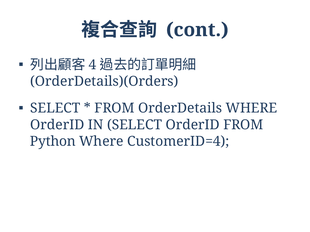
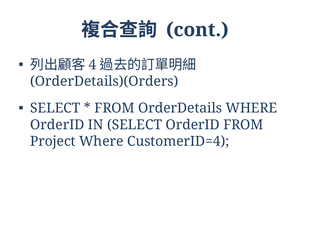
Python: Python -> Project
